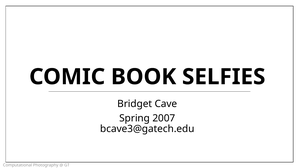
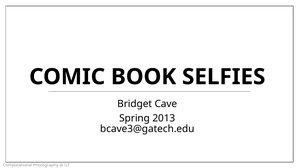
2007: 2007 -> 2013
